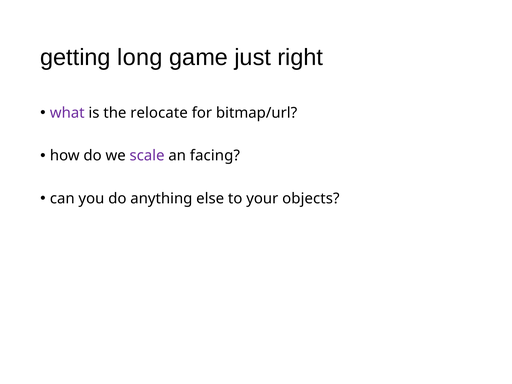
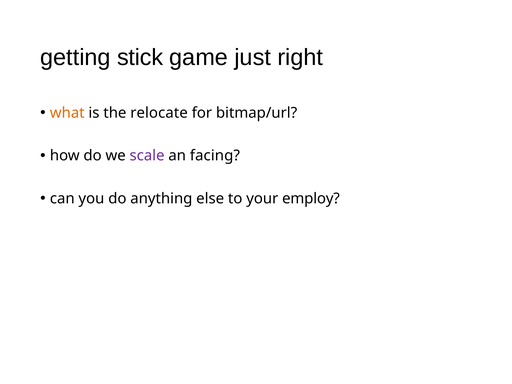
long: long -> stick
what colour: purple -> orange
objects: objects -> employ
